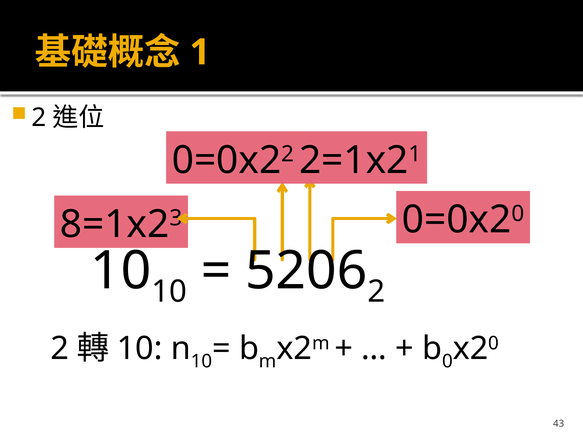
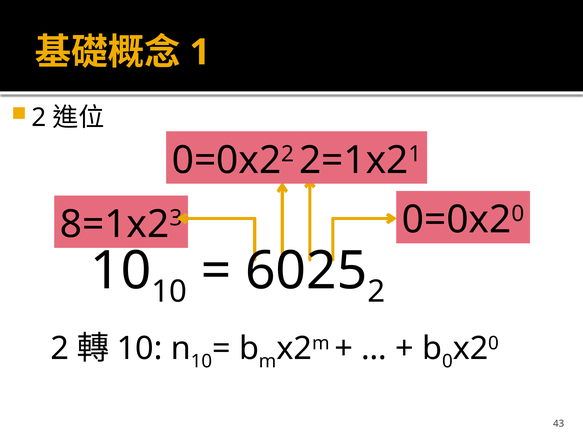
5206: 5206 -> 6025
